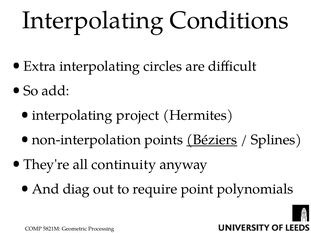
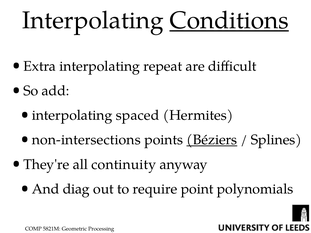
Conditions underline: none -> present
circles: circles -> repeat
project: project -> spaced
non-interpolation: non-interpolation -> non-intersections
